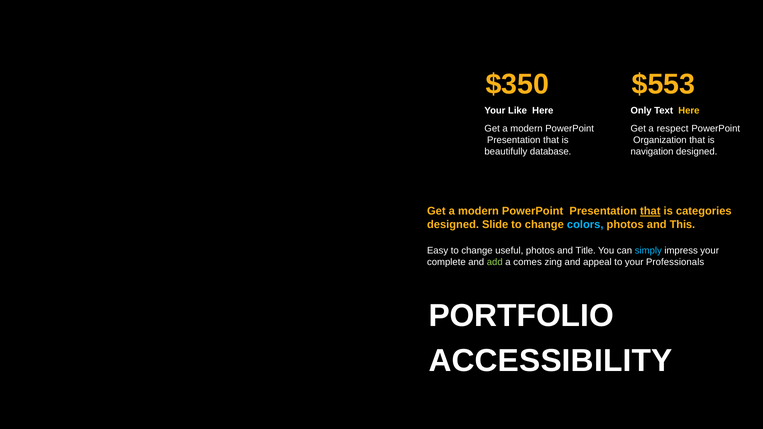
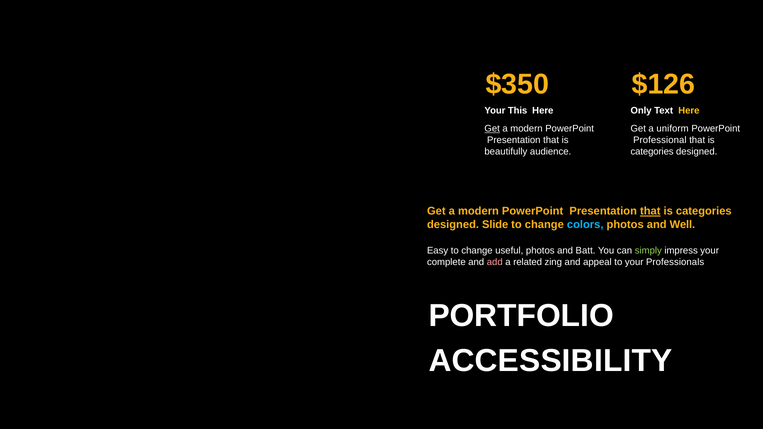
$553: $553 -> $126
Like: Like -> This
Get at (492, 129) underline: none -> present
respect: respect -> uniform
Organization: Organization -> Professional
database: database -> audience
navigation at (652, 152): navigation -> categories
This: This -> Well
Title: Title -> Batt
simply colour: light blue -> light green
add colour: light green -> pink
comes: comes -> related
